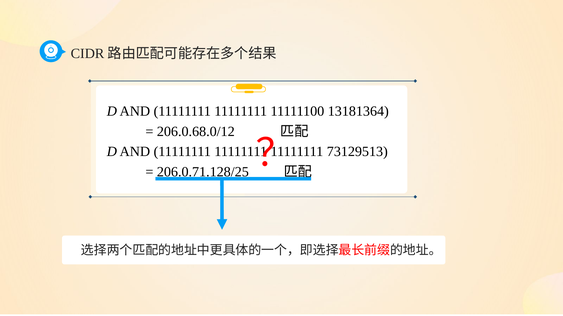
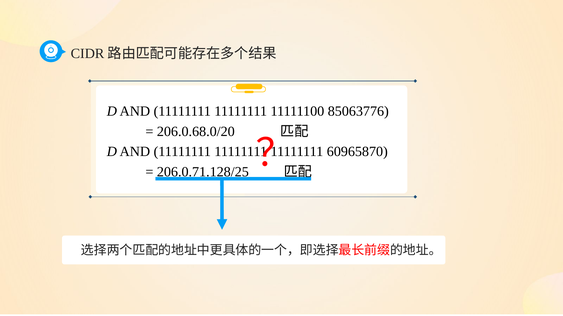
13181364: 13181364 -> 85063776
206.0.68.0/12: 206.0.68.0/12 -> 206.0.68.0/20
73129513: 73129513 -> 60965870
